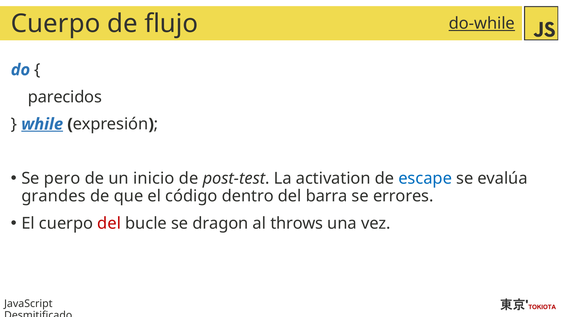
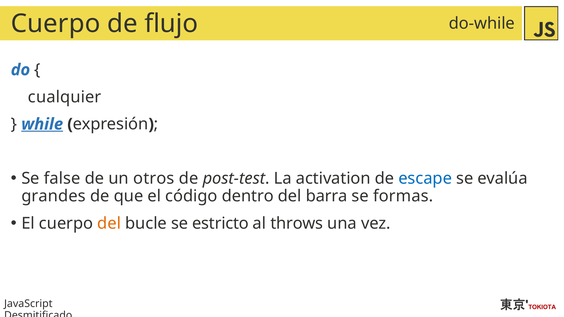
do-while underline: present -> none
parecidos: parecidos -> cualquier
pero: pero -> false
inicio: inicio -> otros
errores: errores -> formas
del at (109, 224) colour: red -> orange
dragon: dragon -> estricto
